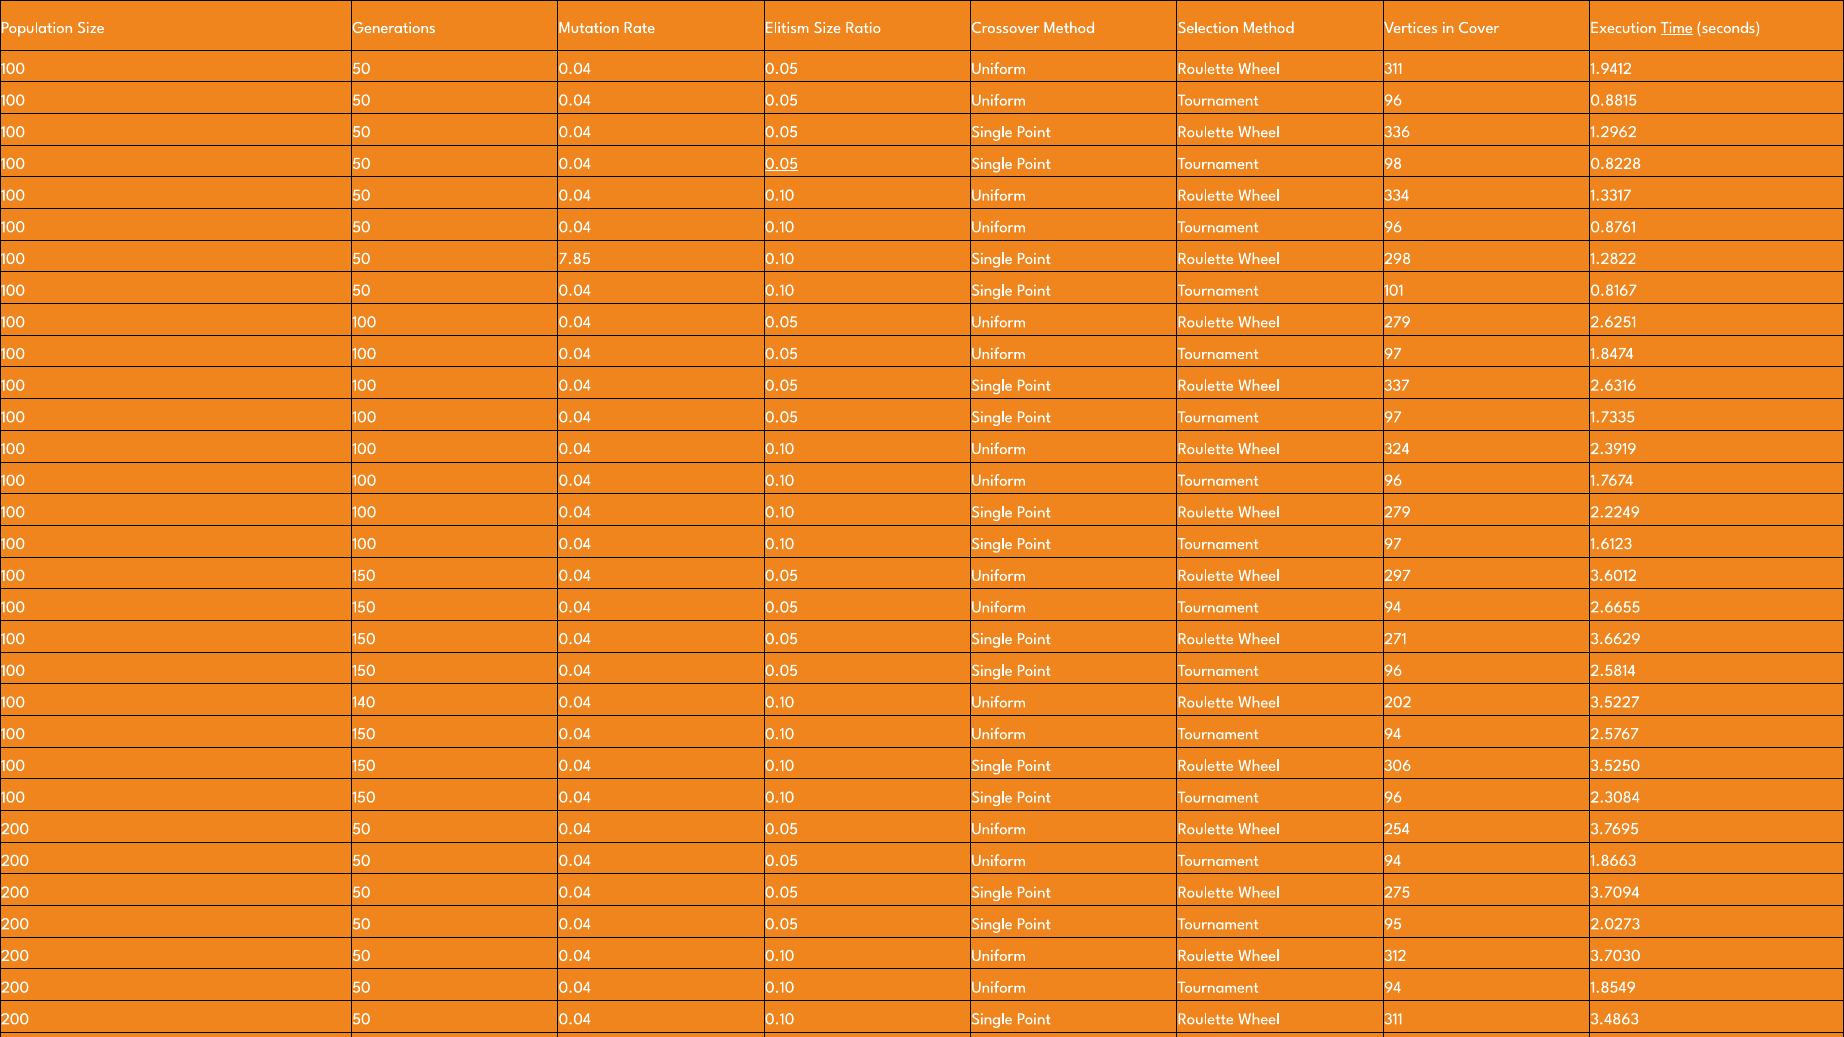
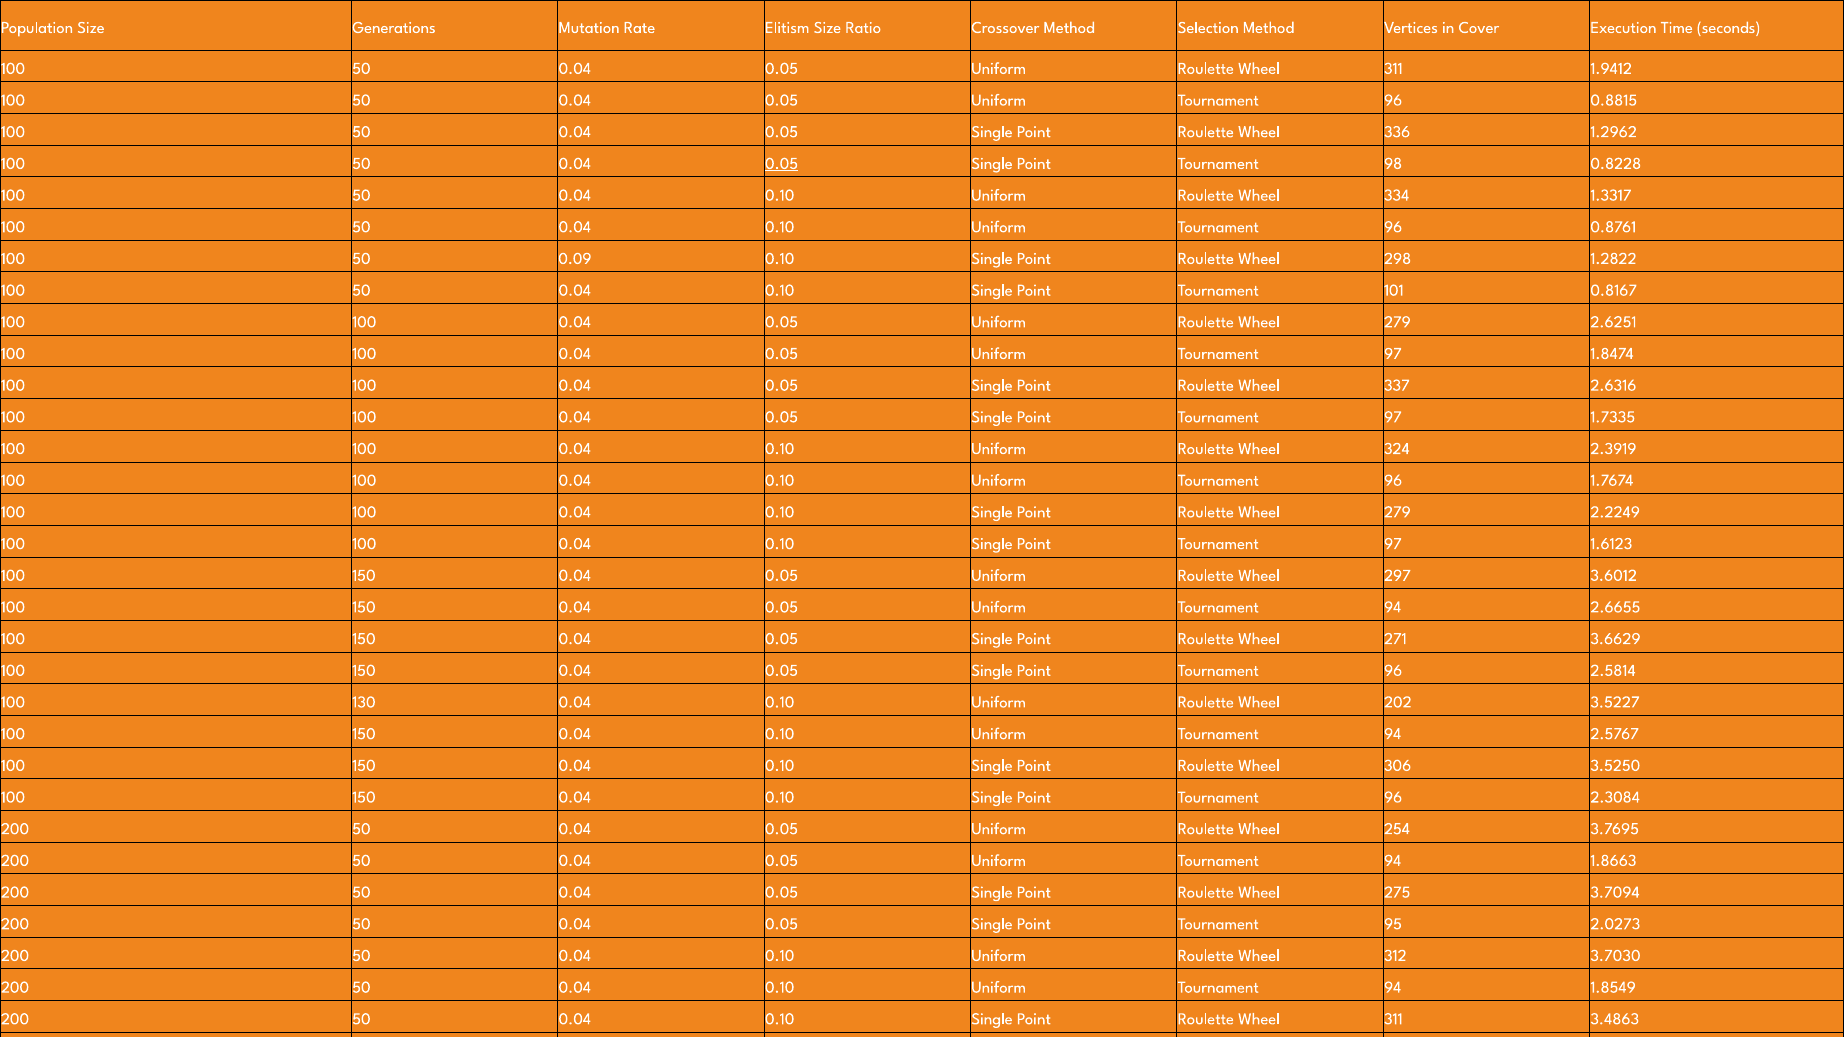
Time underline: present -> none
7.85: 7.85 -> 0.09
140: 140 -> 130
